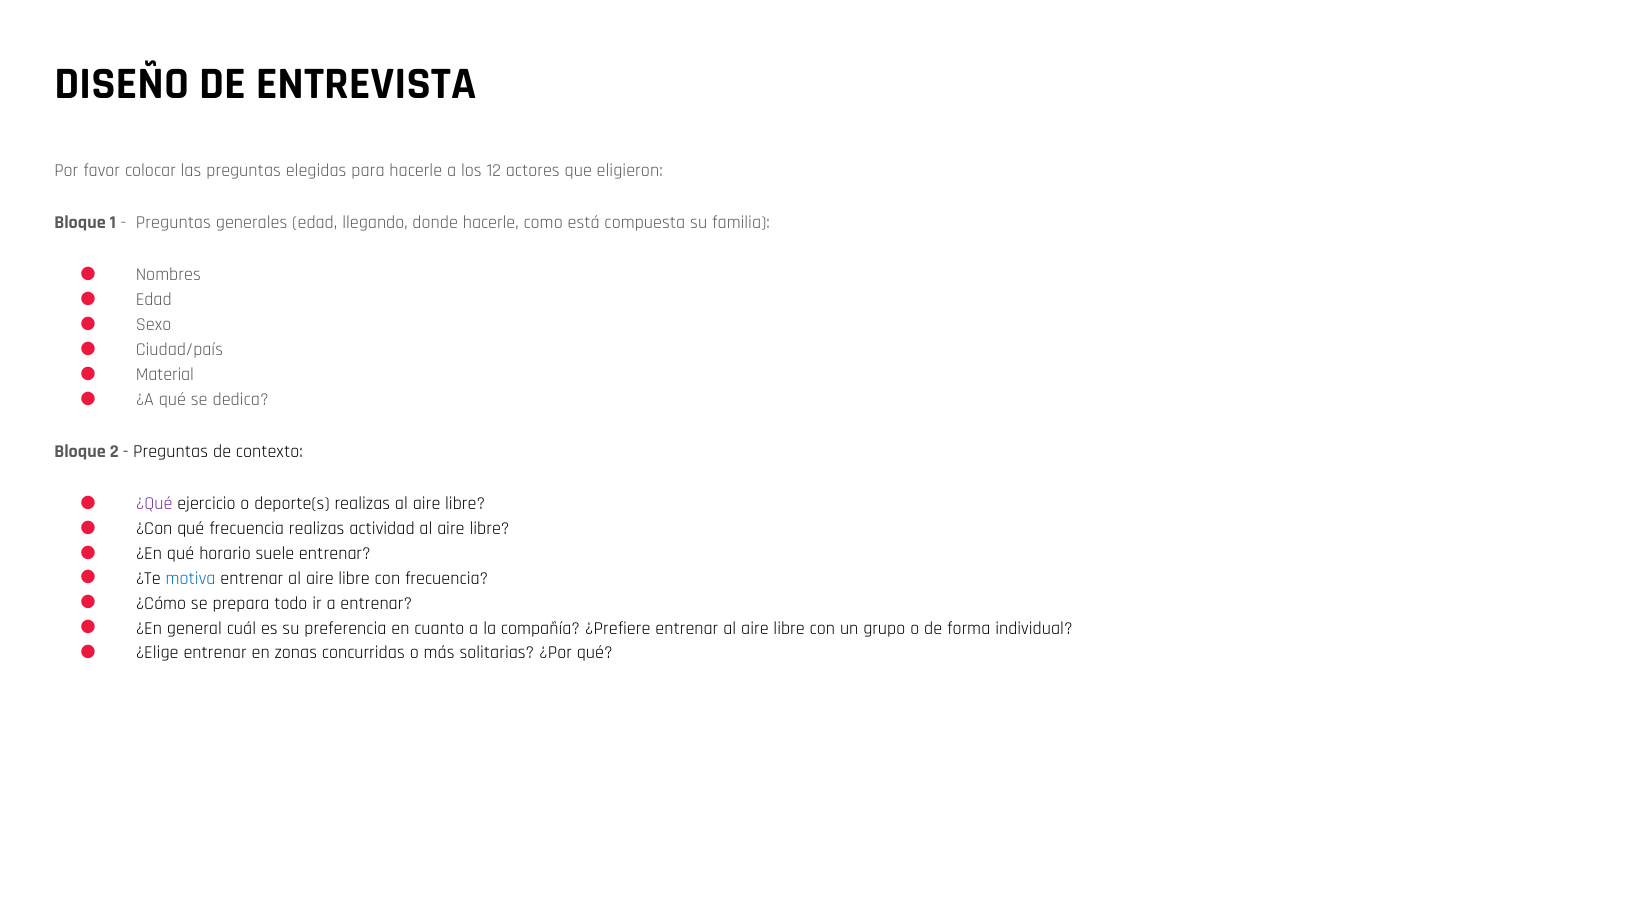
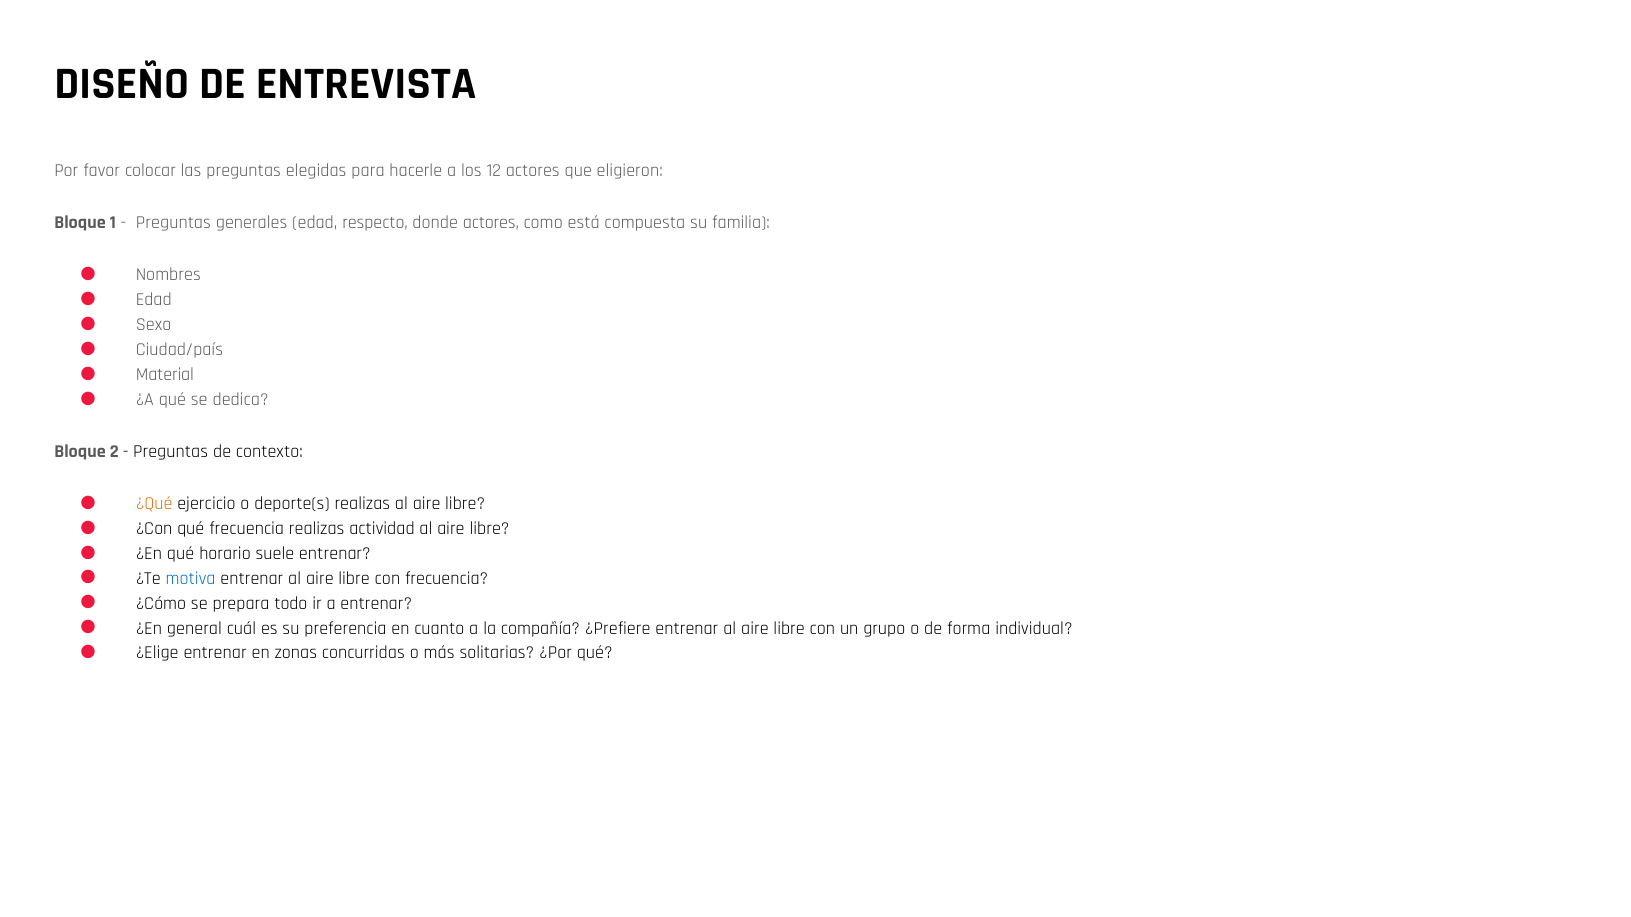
llegando: llegando -> respecto
donde hacerle: hacerle -> actores
¿Qué colour: purple -> orange
